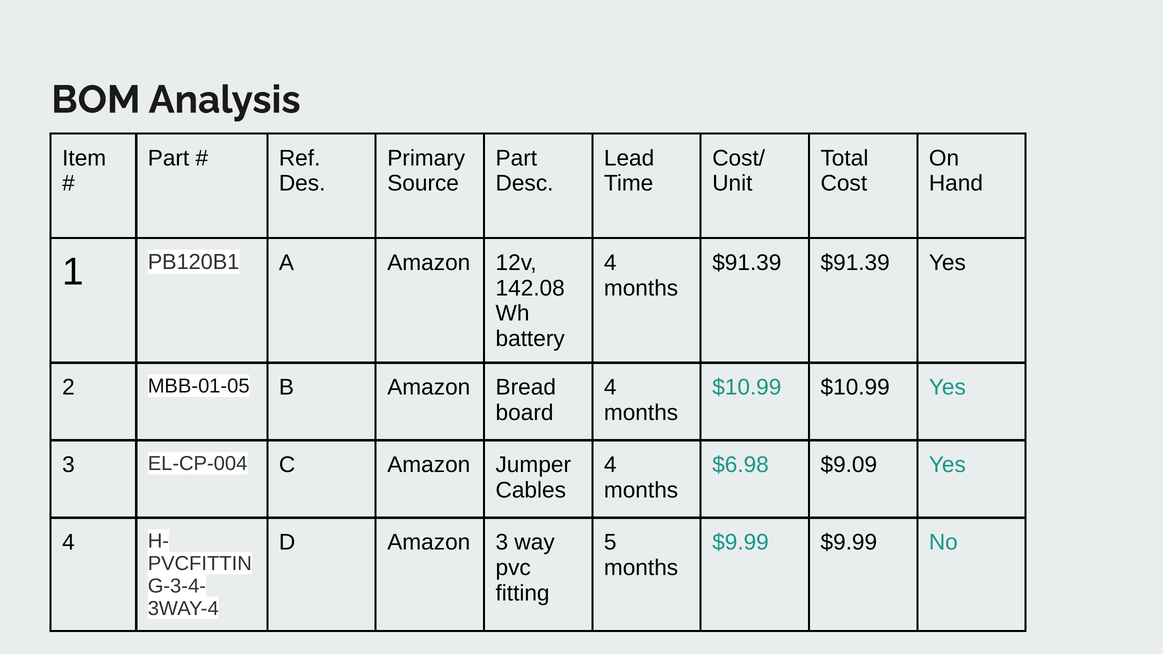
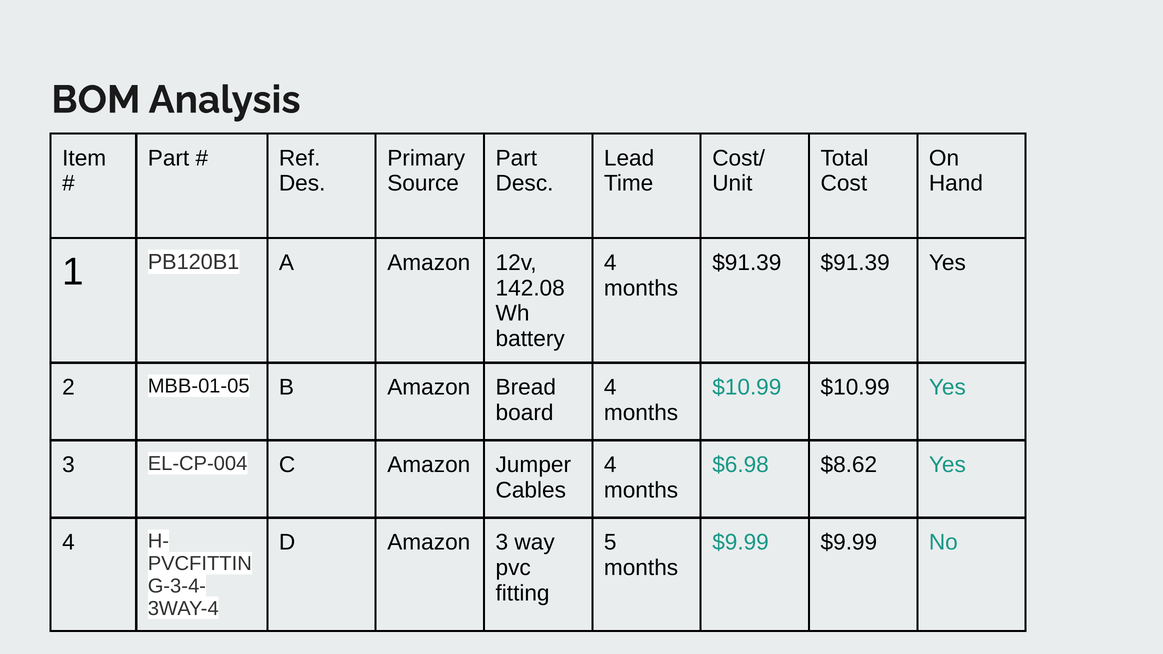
$9.09: $9.09 -> $8.62
